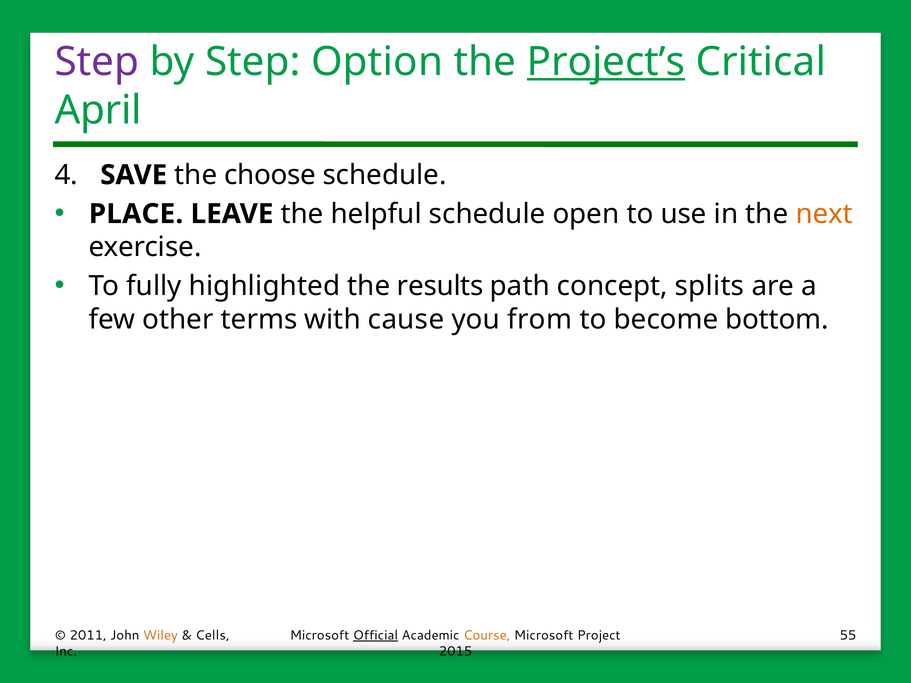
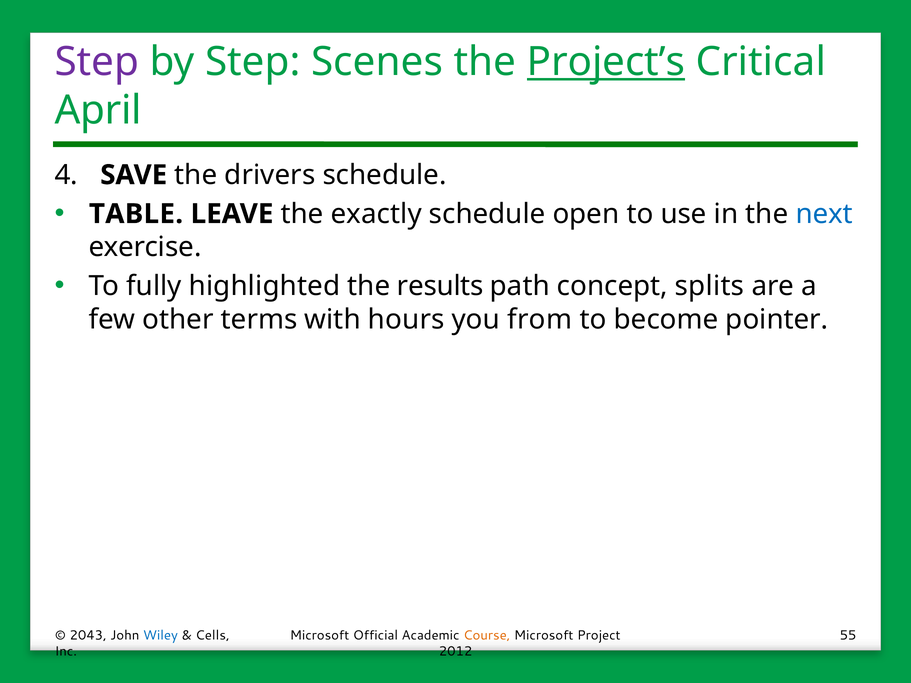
Option: Option -> Scenes
choose: choose -> drivers
PLACE: PLACE -> TABLE
helpful: helpful -> exactly
next colour: orange -> blue
cause: cause -> hours
bottom: bottom -> pointer
2011: 2011 -> 2043
Wiley colour: orange -> blue
Official underline: present -> none
2015: 2015 -> 2012
